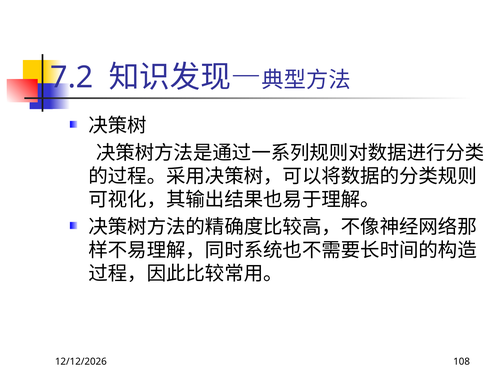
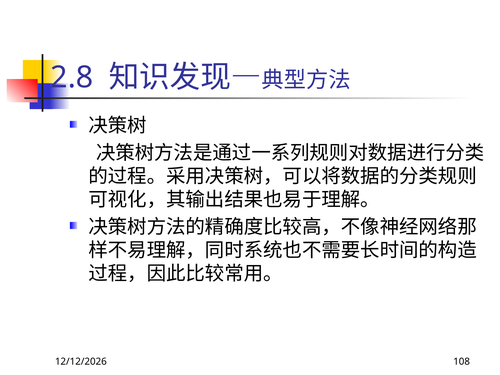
7.2: 7.2 -> 2.8
